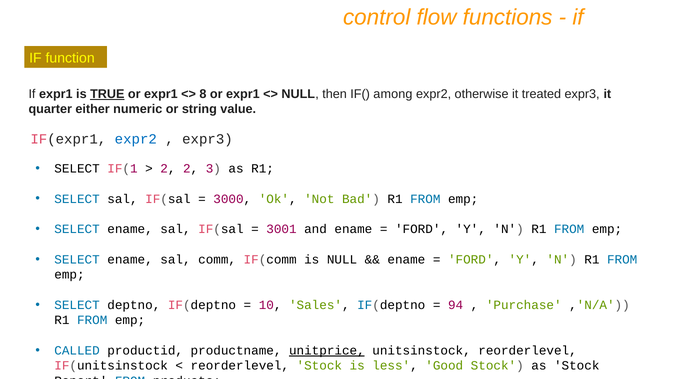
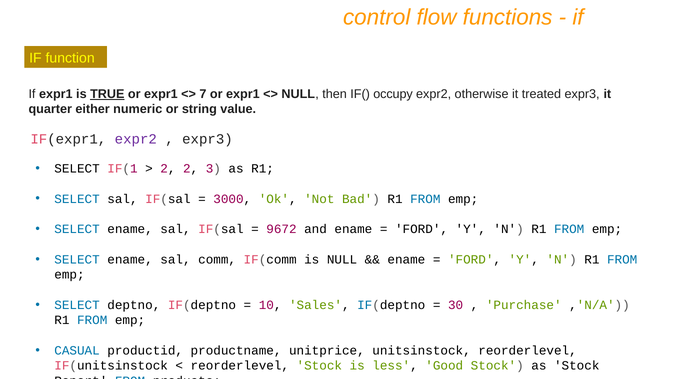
8: 8 -> 7
among: among -> occupy
expr2 at (136, 139) colour: blue -> purple
3001: 3001 -> 9672
94: 94 -> 30
CALLED: CALLED -> CASUAL
unitprice underline: present -> none
